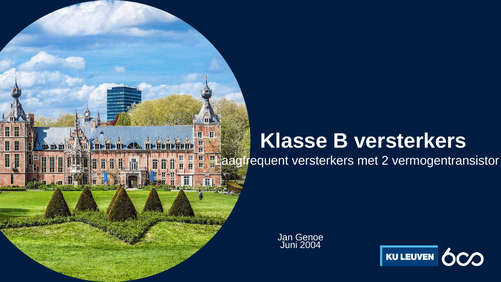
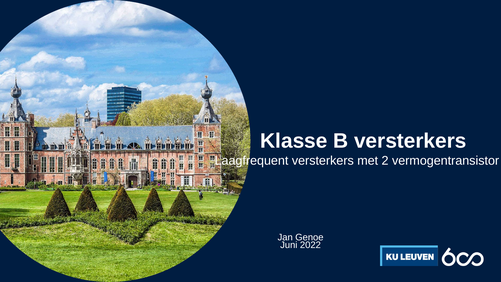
2004: 2004 -> 2022
